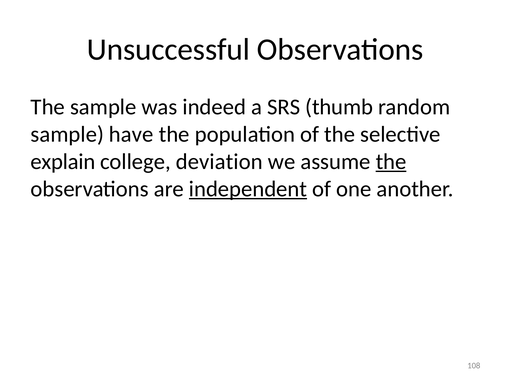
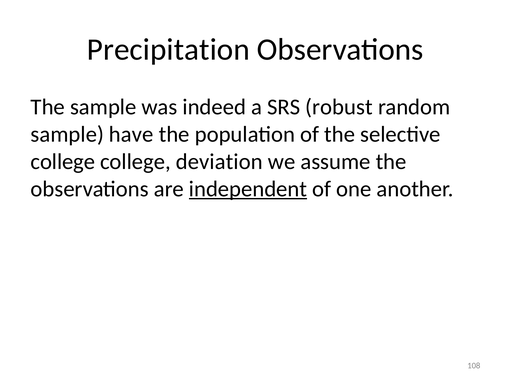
Unsuccessful: Unsuccessful -> Precipitation
thumb: thumb -> robust
explain at (63, 162): explain -> college
the at (391, 162) underline: present -> none
